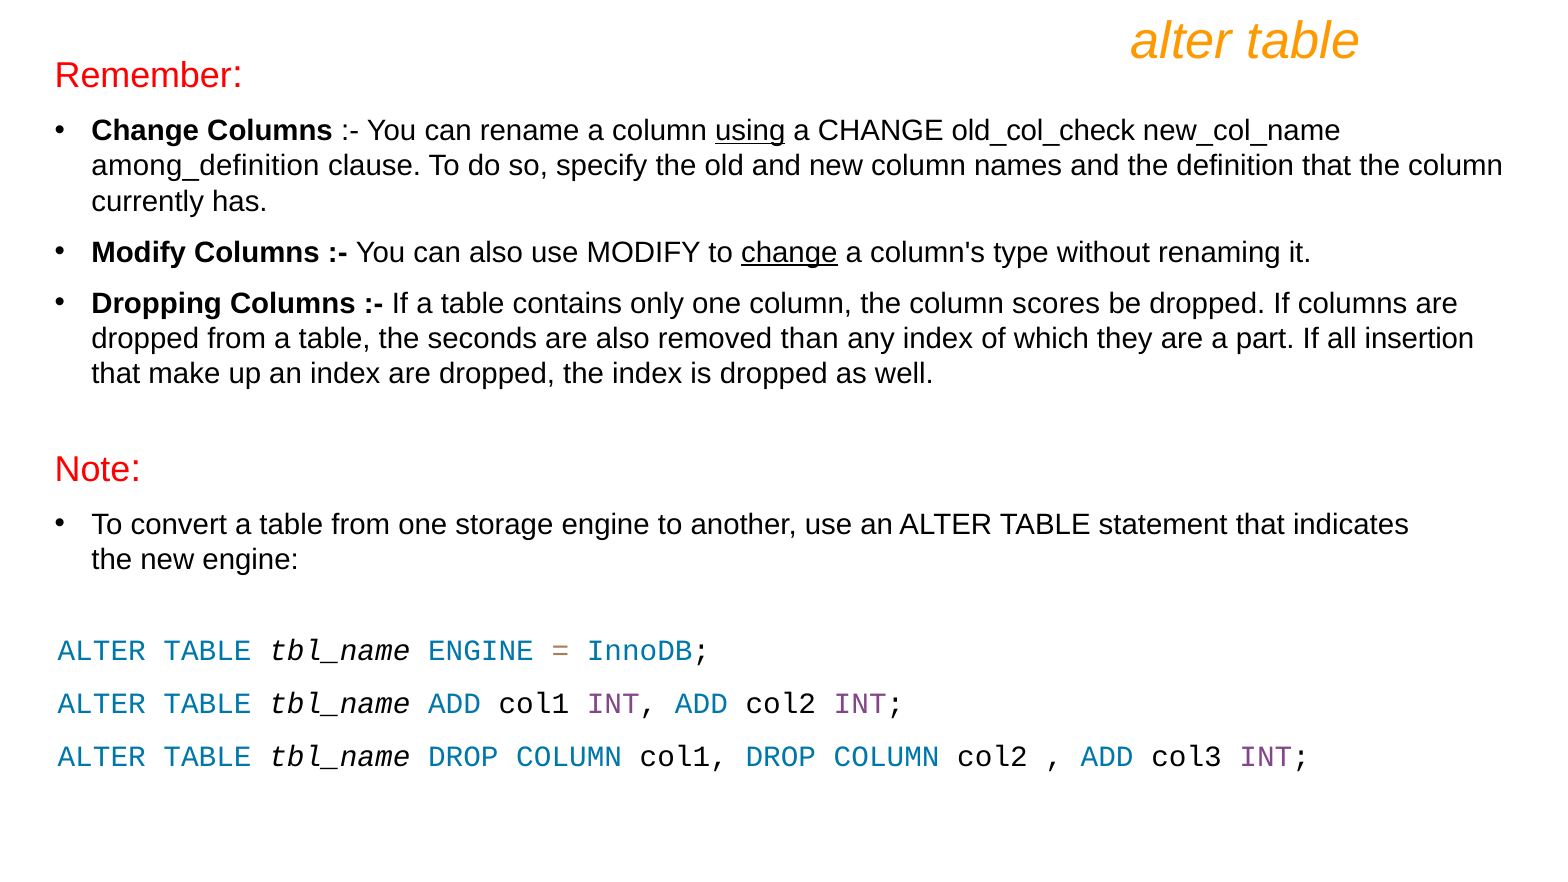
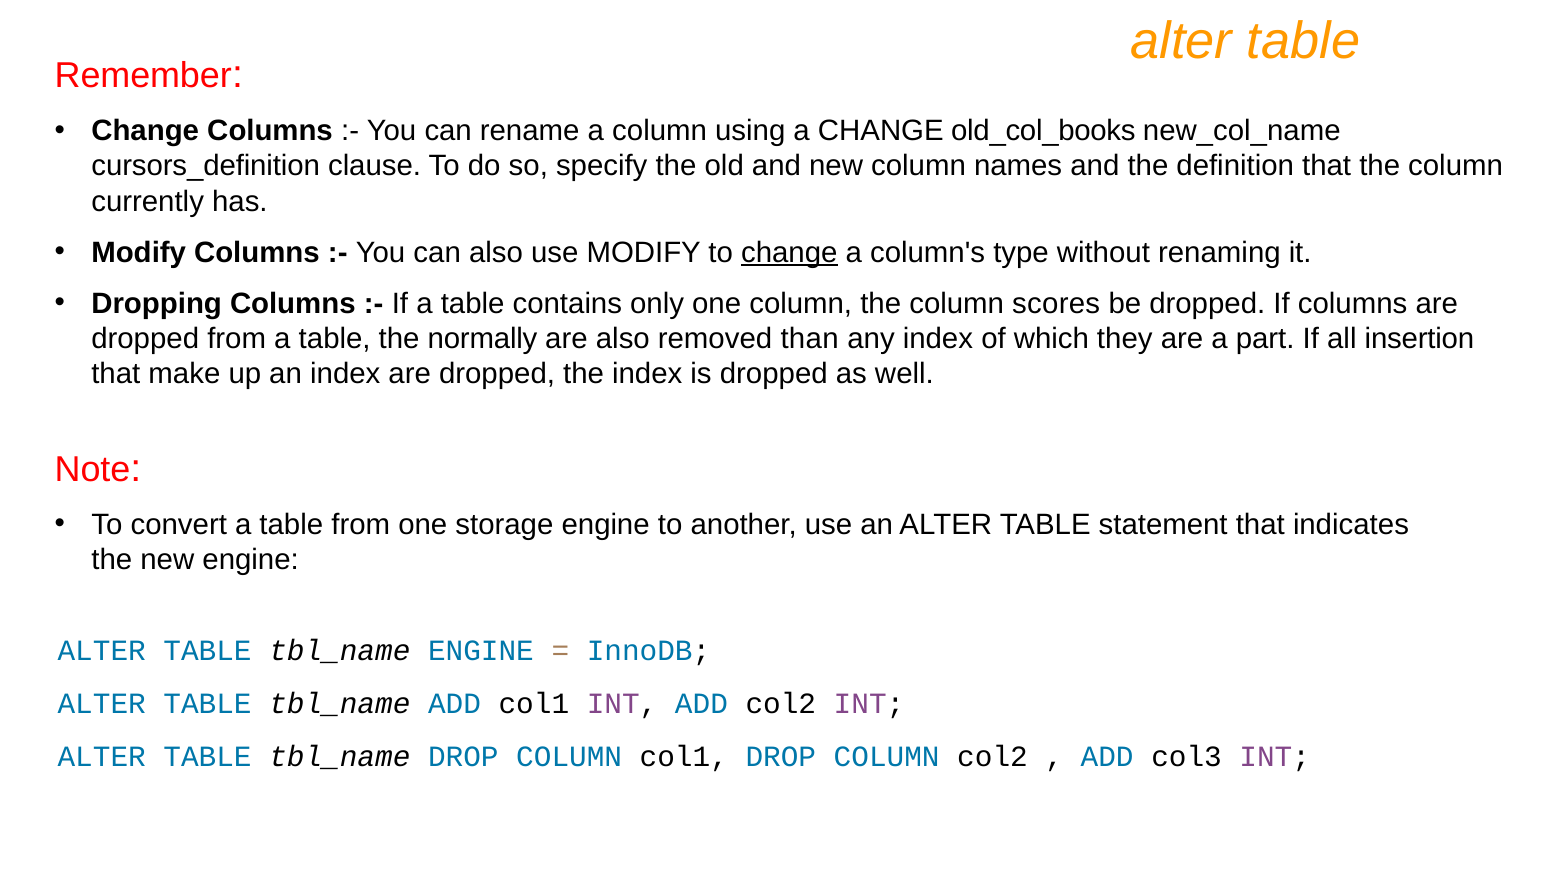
using underline: present -> none
old_col_check: old_col_check -> old_col_books
among_definition: among_definition -> cursors_definition
seconds: seconds -> normally
